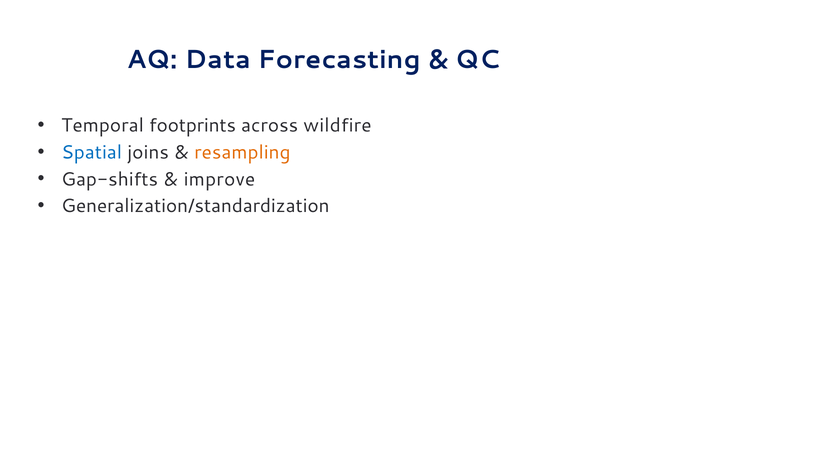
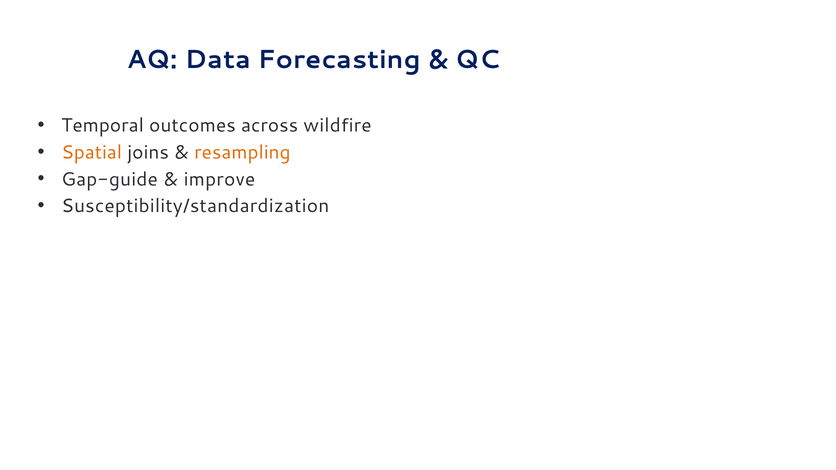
footprints: footprints -> outcomes
Spatial colour: blue -> orange
Gap-shifts: Gap-shifts -> Gap-guide
Generalization/standardization: Generalization/standardization -> Susceptibility/standardization
